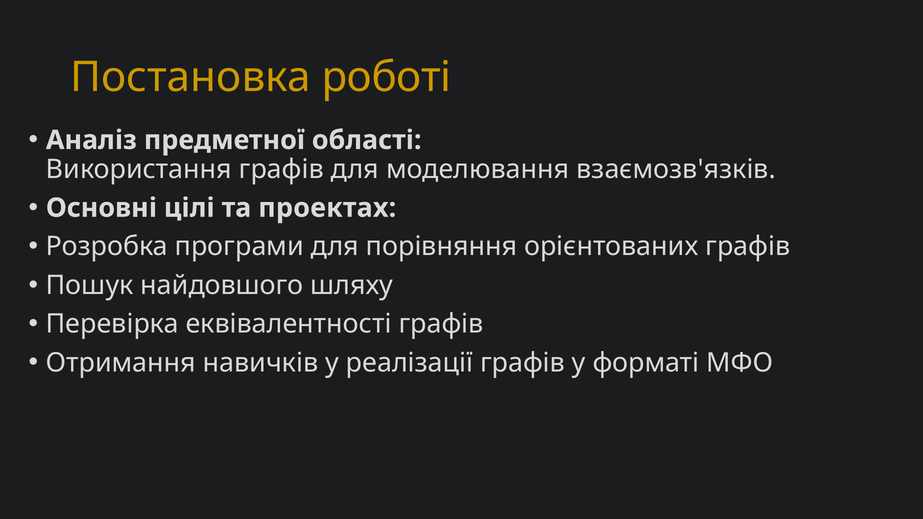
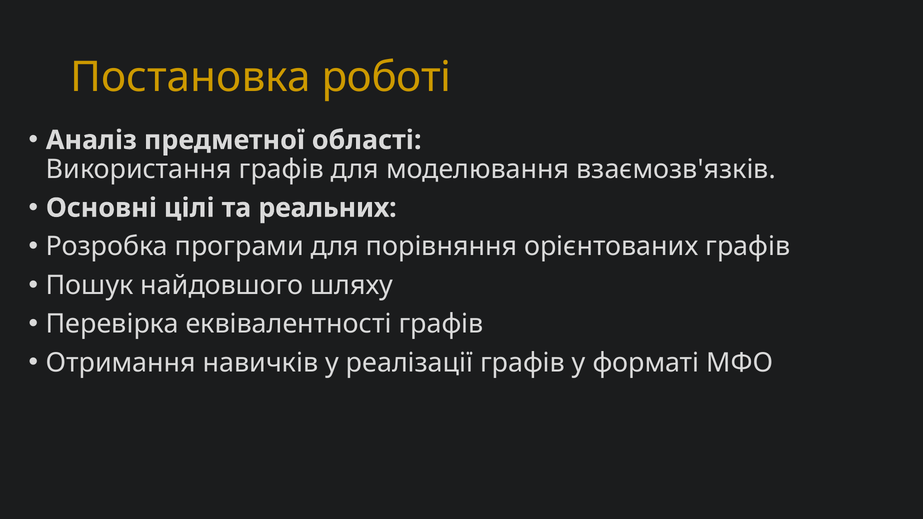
проектах: проектах -> реальних
